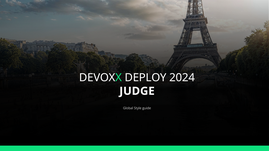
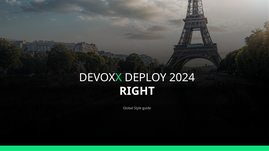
JUDGE: JUDGE -> RIGHT
